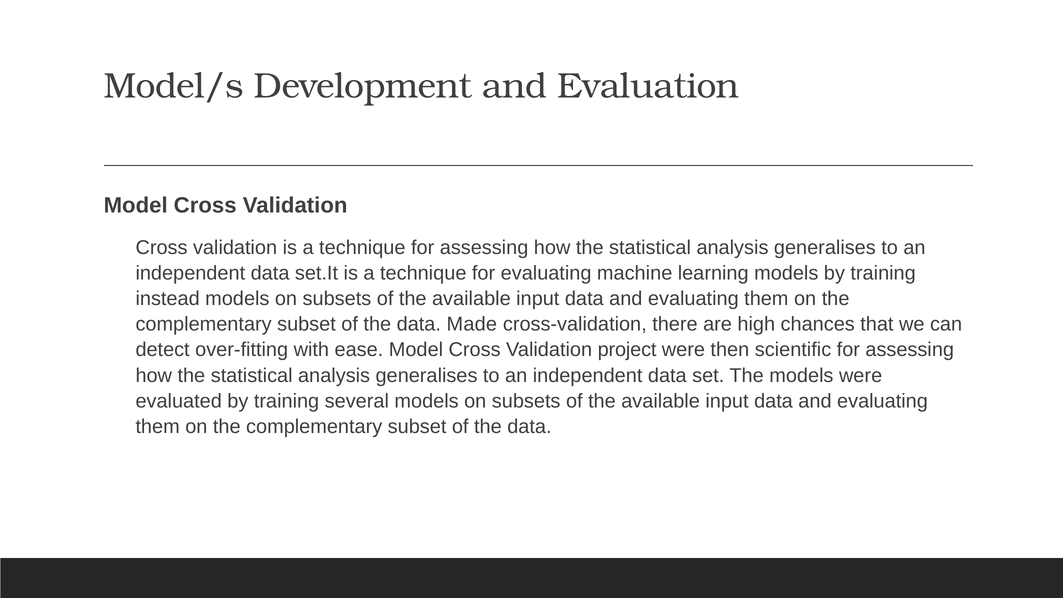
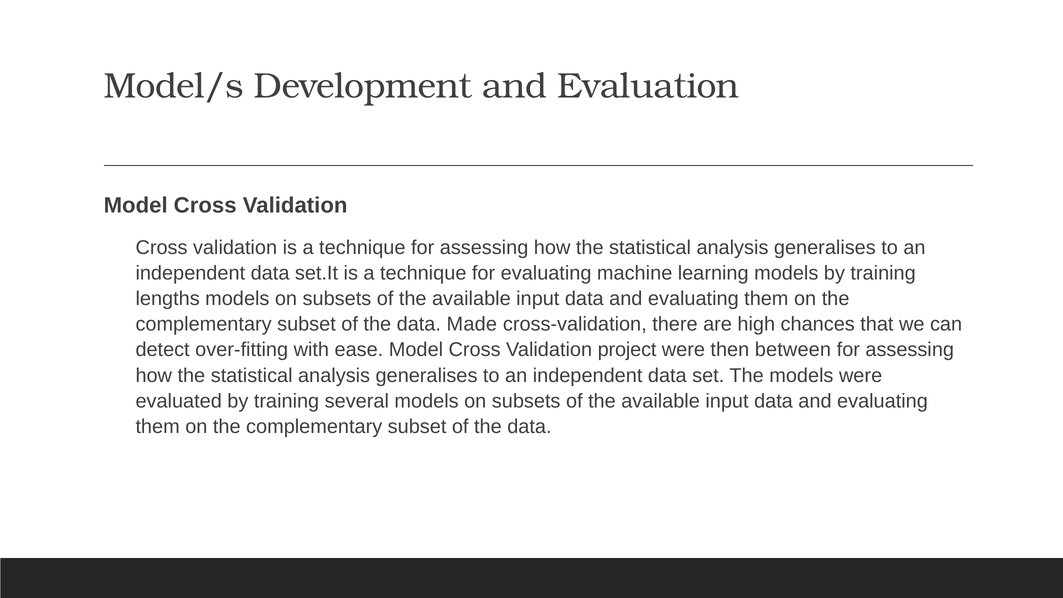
instead: instead -> lengths
scientific: scientific -> between
